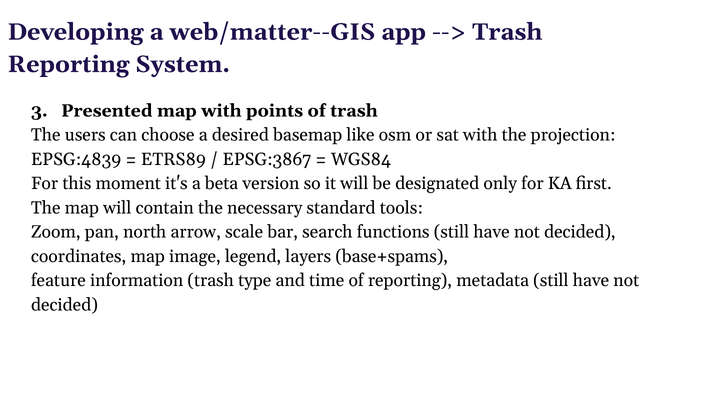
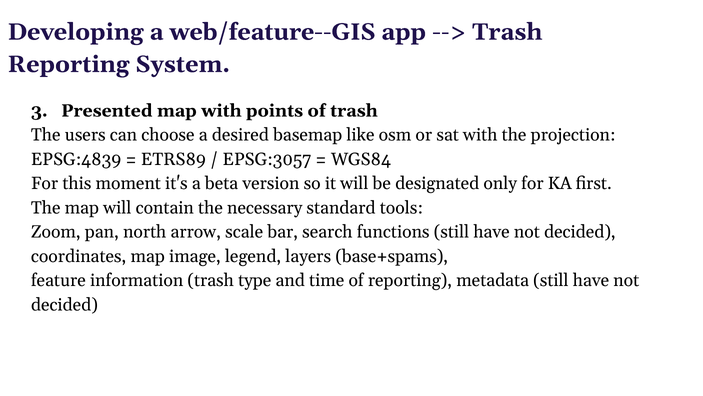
web/matter--GIS: web/matter--GIS -> web/feature--GIS
EPSG:3867: EPSG:3867 -> EPSG:3057
